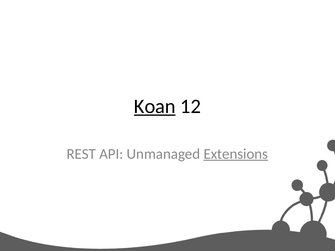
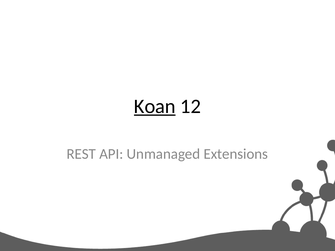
Extensions underline: present -> none
